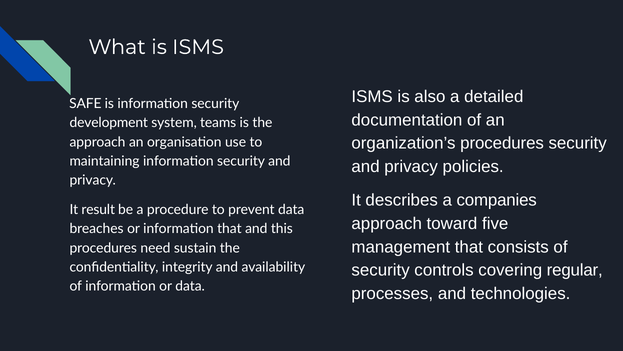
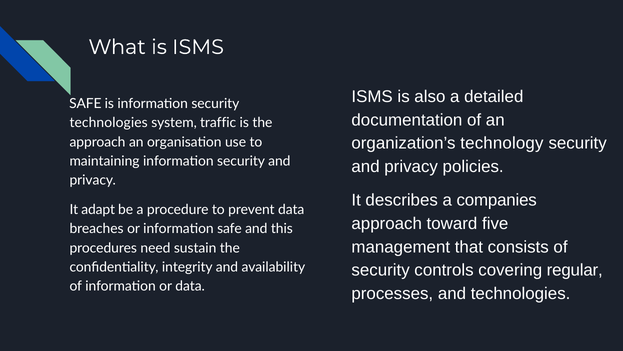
development at (109, 123): development -> technologies
teams: teams -> traffic
organization’s procedures: procedures -> technology
result: result -> adapt
information that: that -> safe
